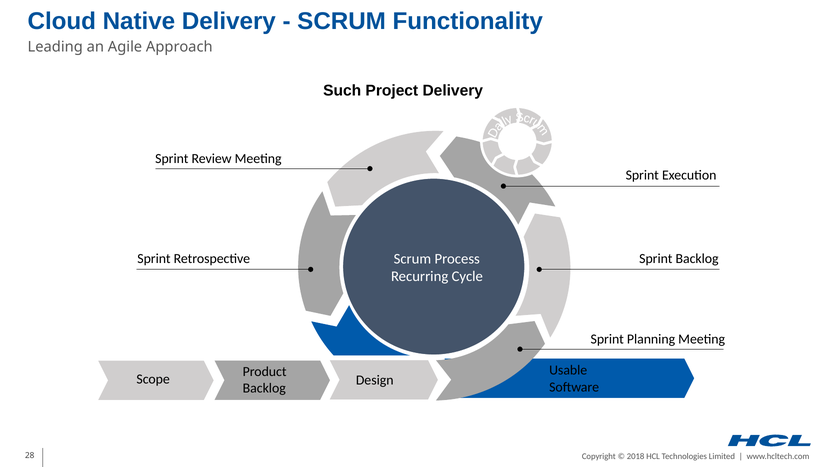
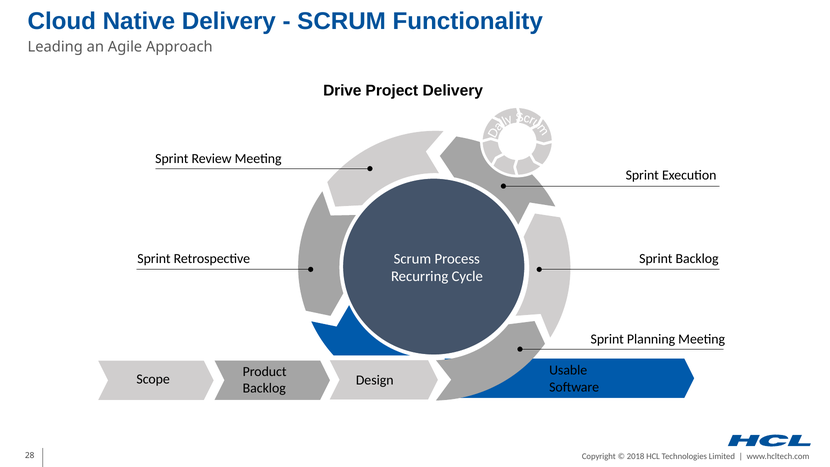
Such: Such -> Drive
